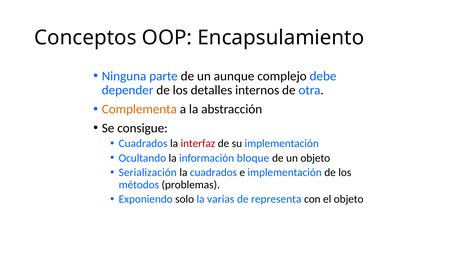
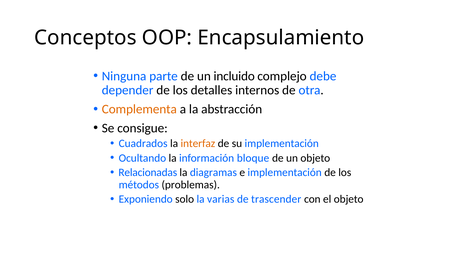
aunque: aunque -> incluido
interfaz colour: red -> orange
Serialización: Serialización -> Relacionadas
la cuadrados: cuadrados -> diagramas
representa: representa -> trascender
